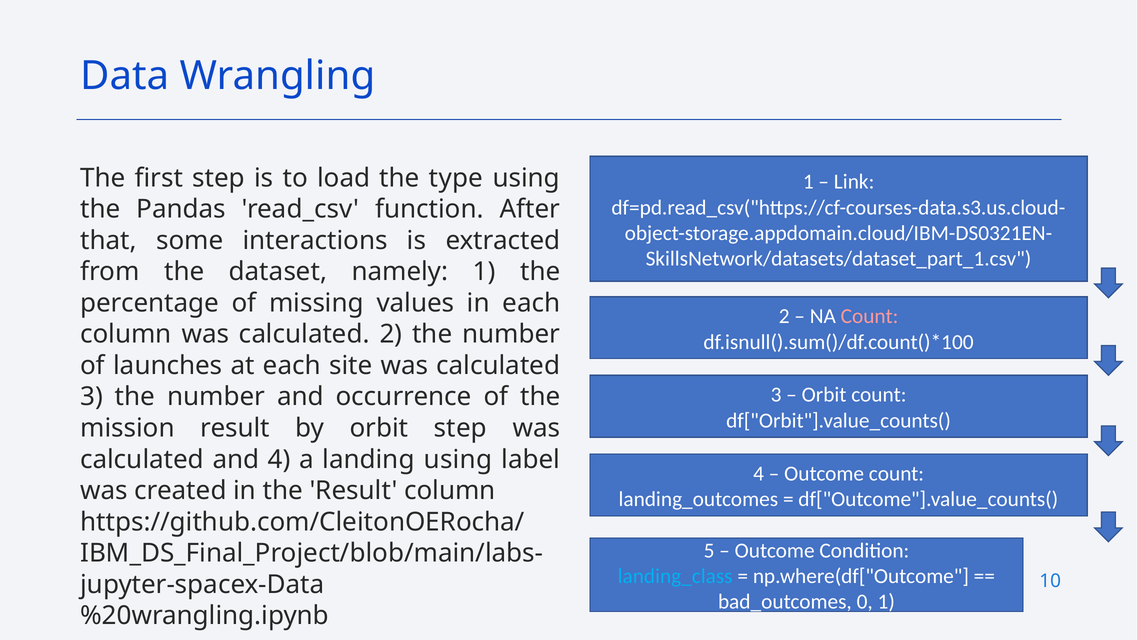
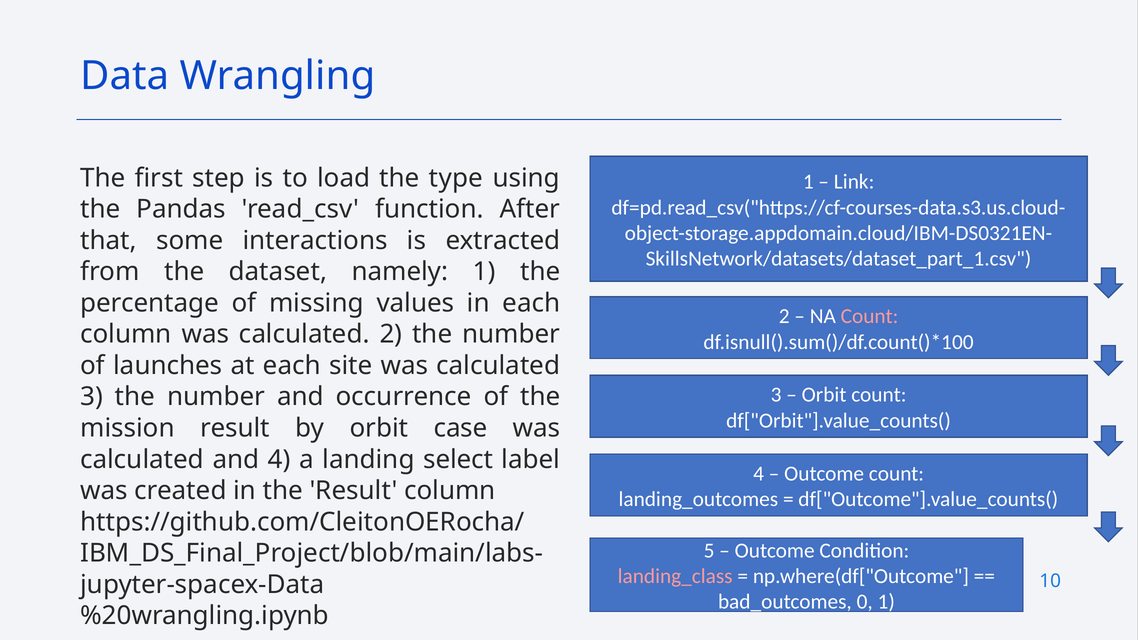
orbit step: step -> case
landing using: using -> select
landing_class colour: light blue -> pink
